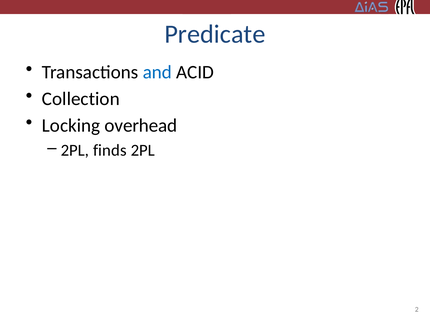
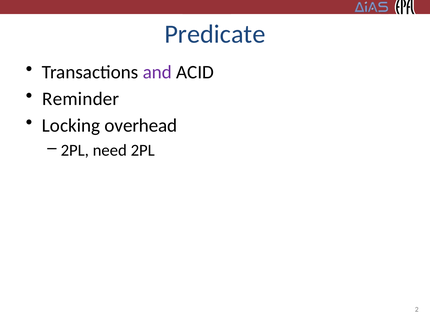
and colour: blue -> purple
Collection: Collection -> Reminder
finds: finds -> need
